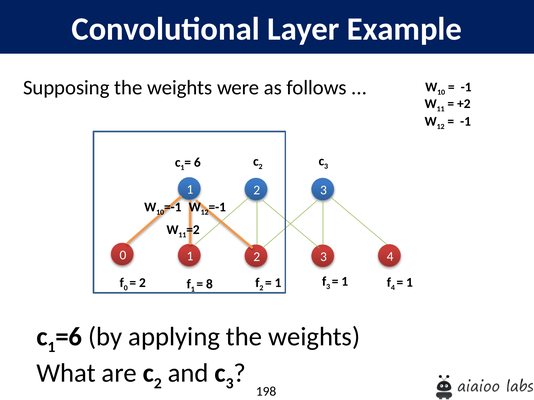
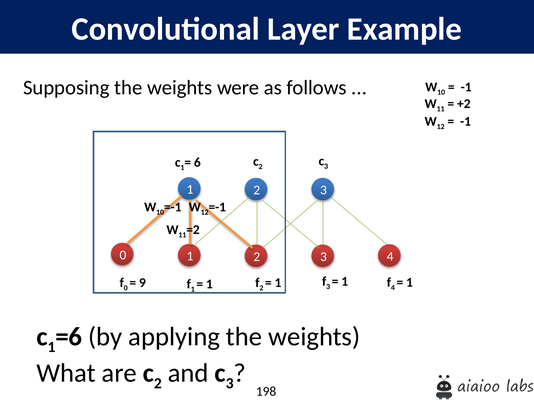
2 at (142, 283): 2 -> 9
8 at (209, 284): 8 -> 1
